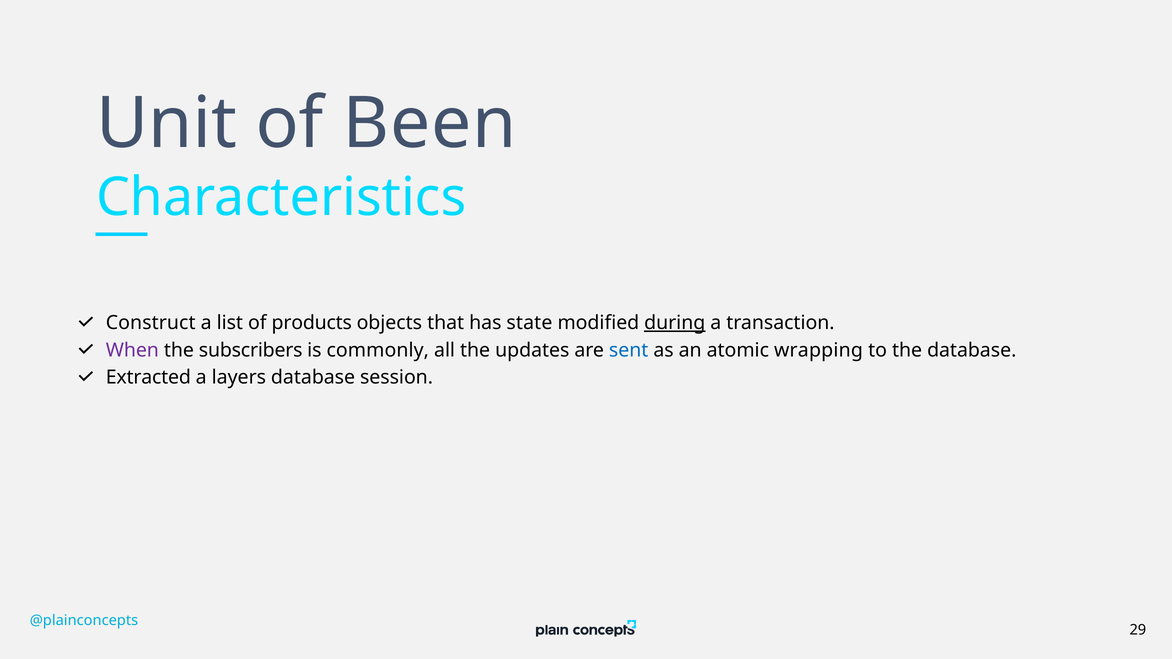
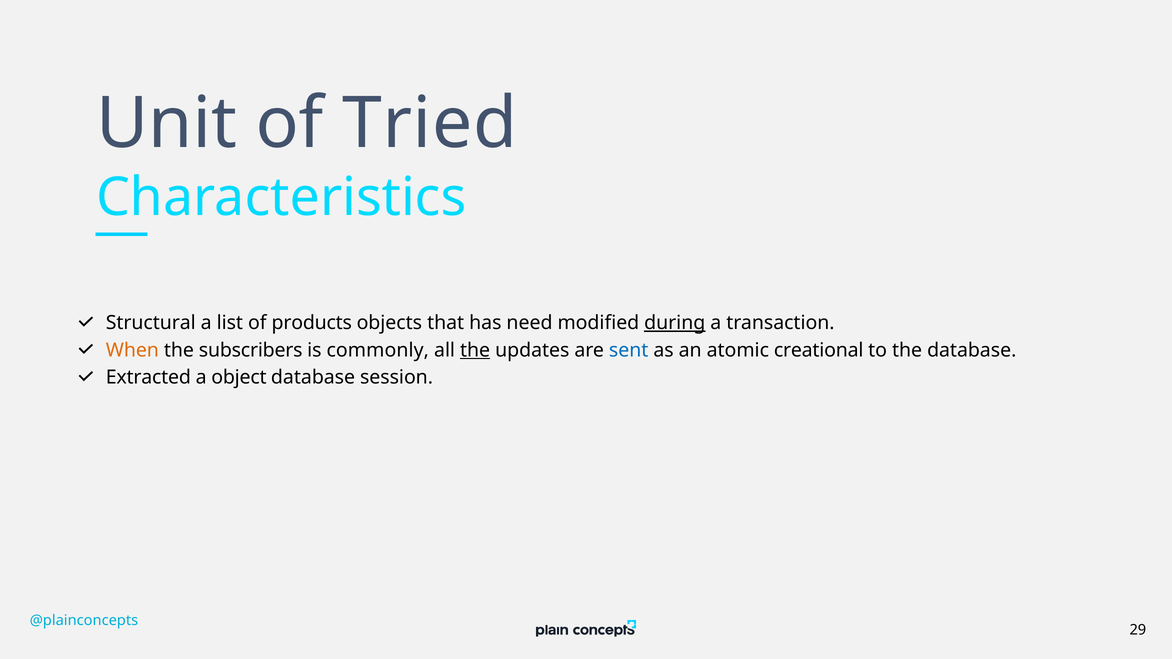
Been: Been -> Tried
Construct: Construct -> Structural
state: state -> need
When colour: purple -> orange
the at (475, 350) underline: none -> present
wrapping: wrapping -> creational
layers: layers -> object
